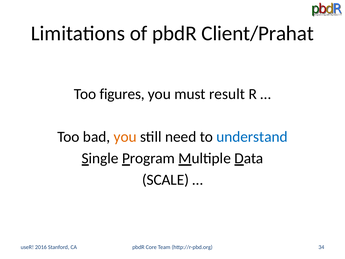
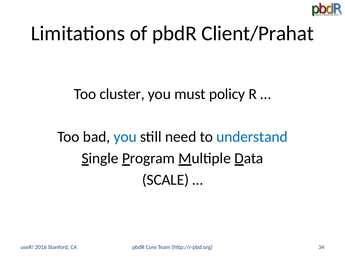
figures: figures -> cluster
result: result -> policy
you at (125, 137) colour: orange -> blue
